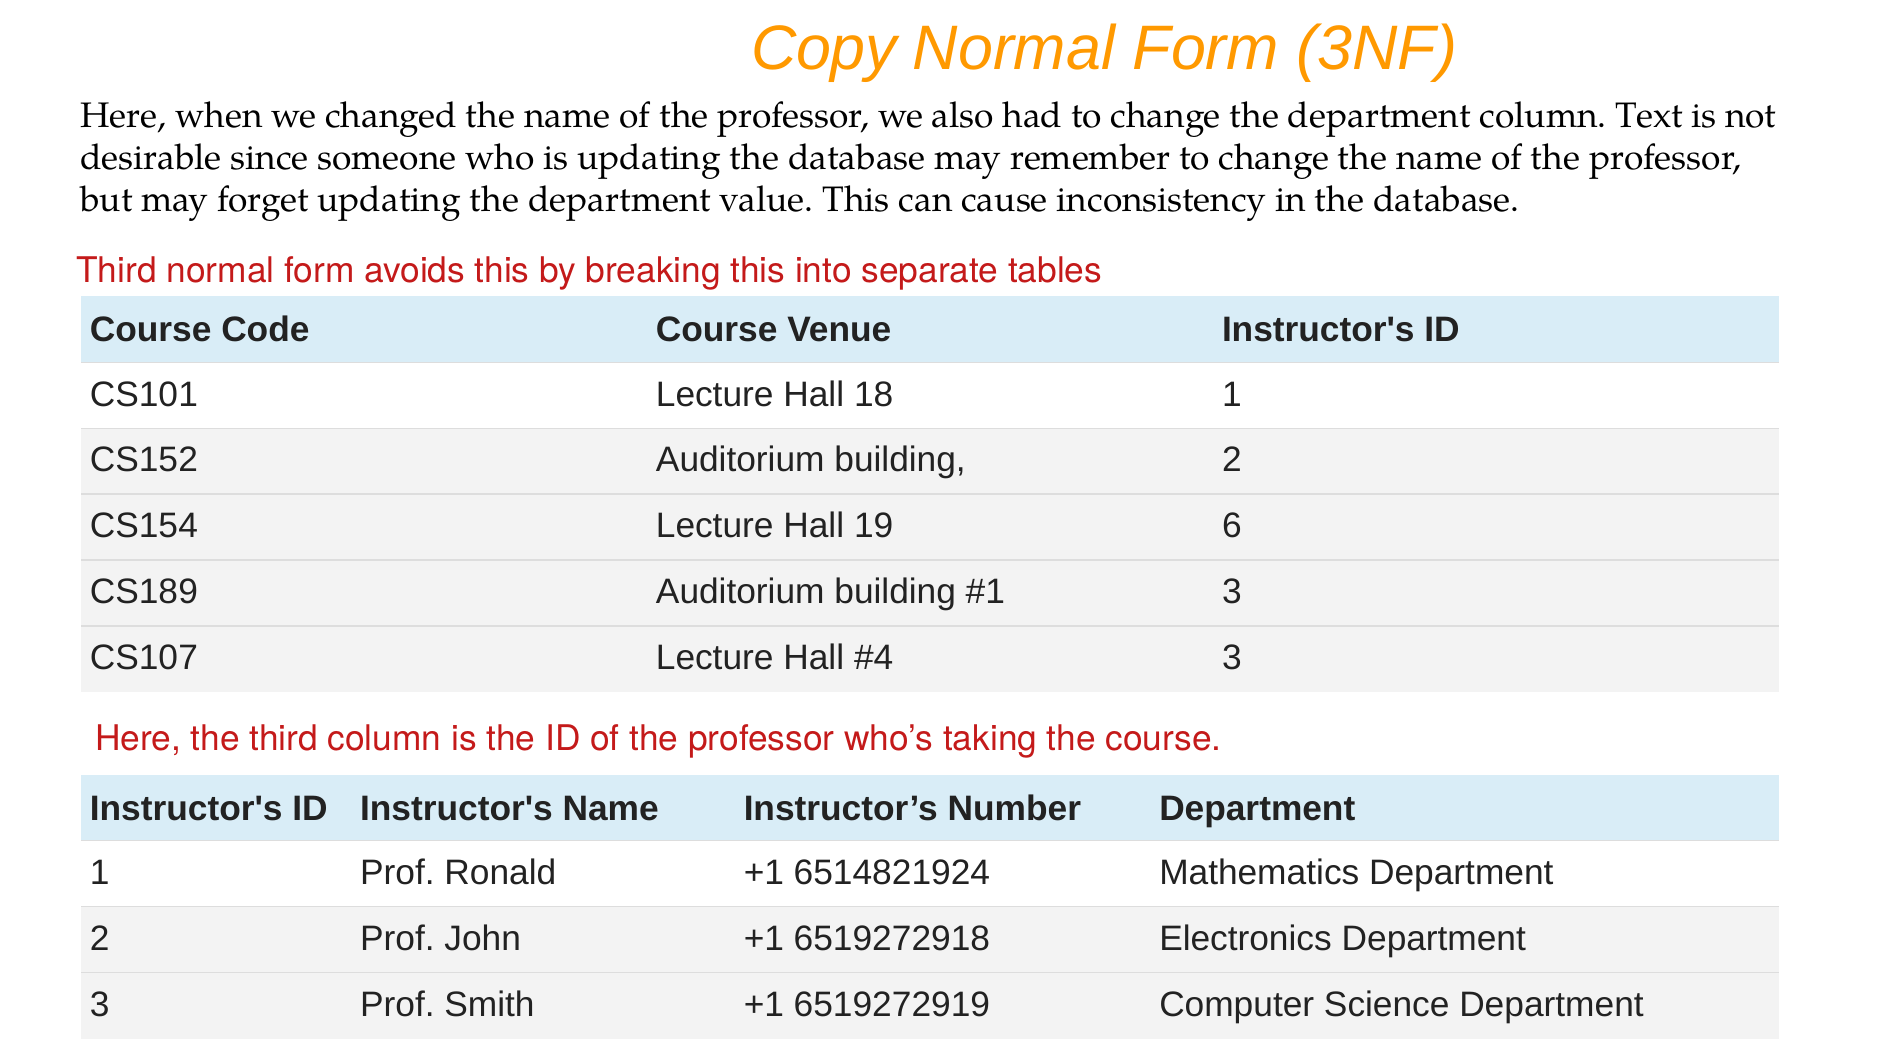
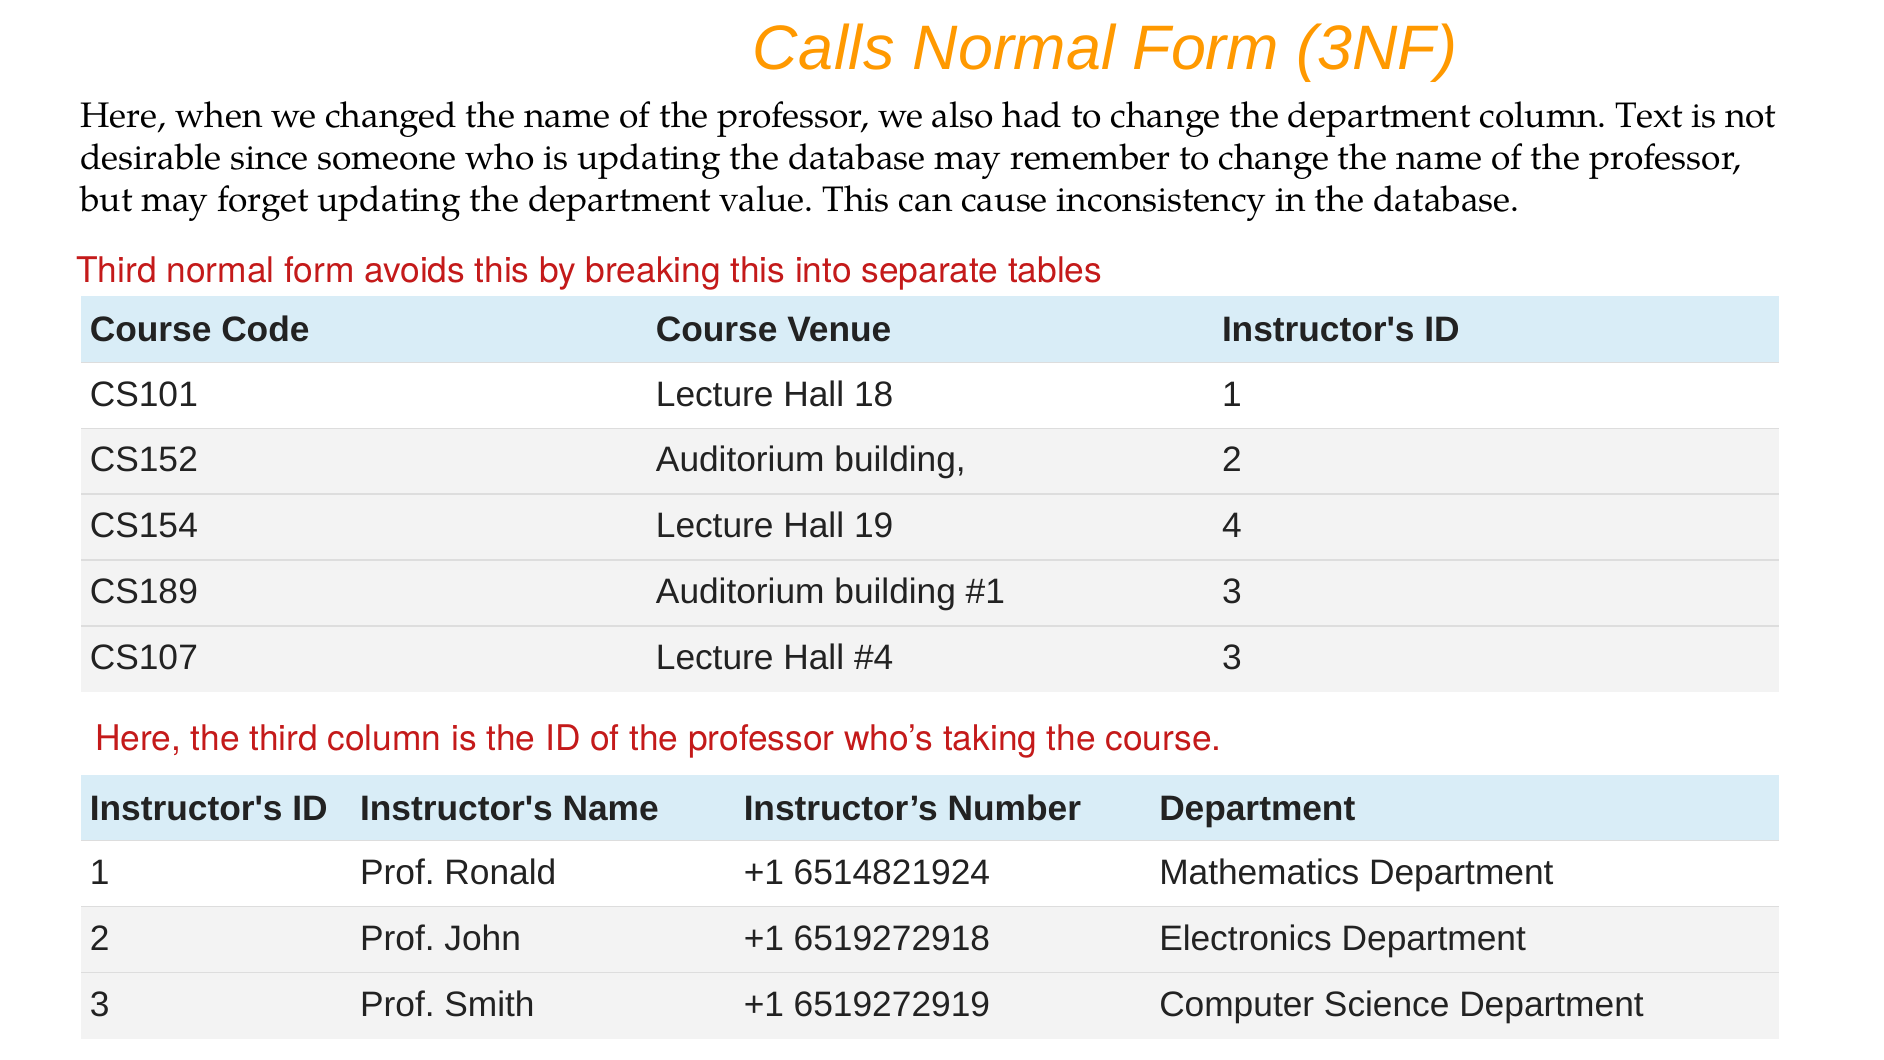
Copy: Copy -> Calls
6: 6 -> 4
